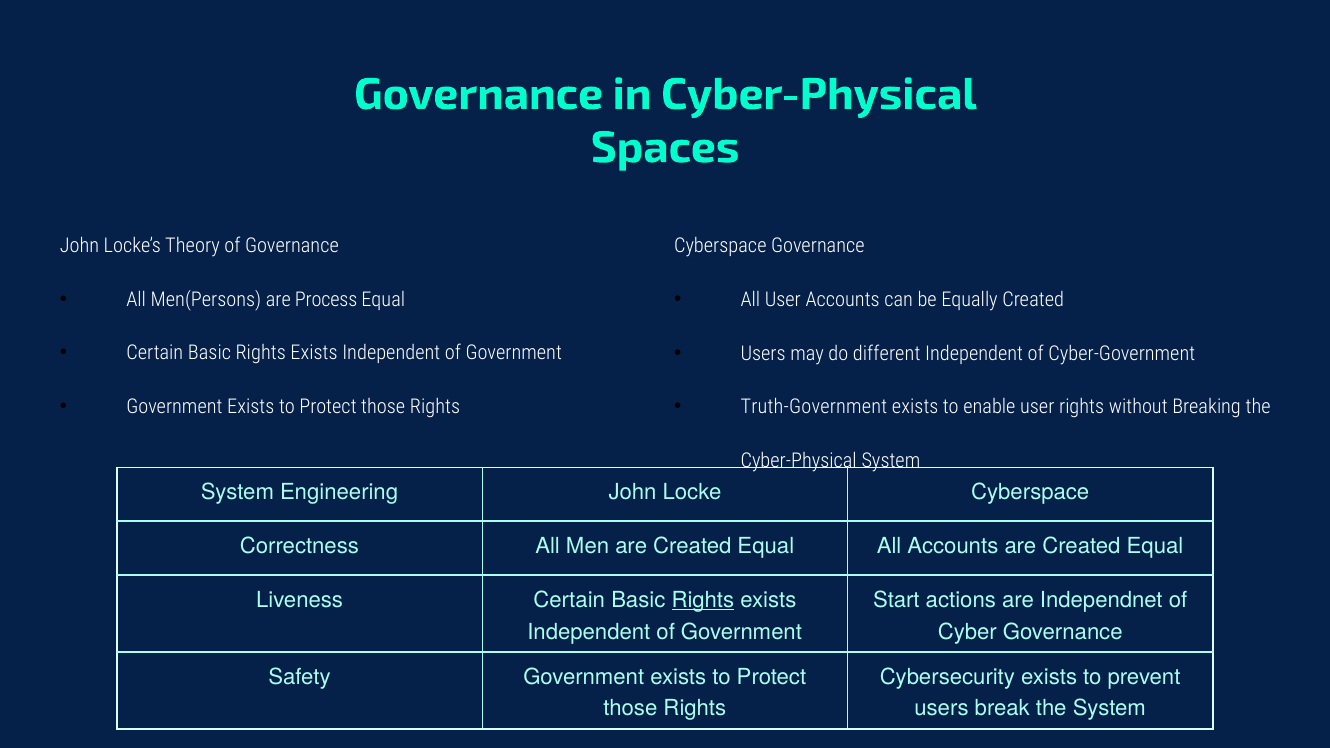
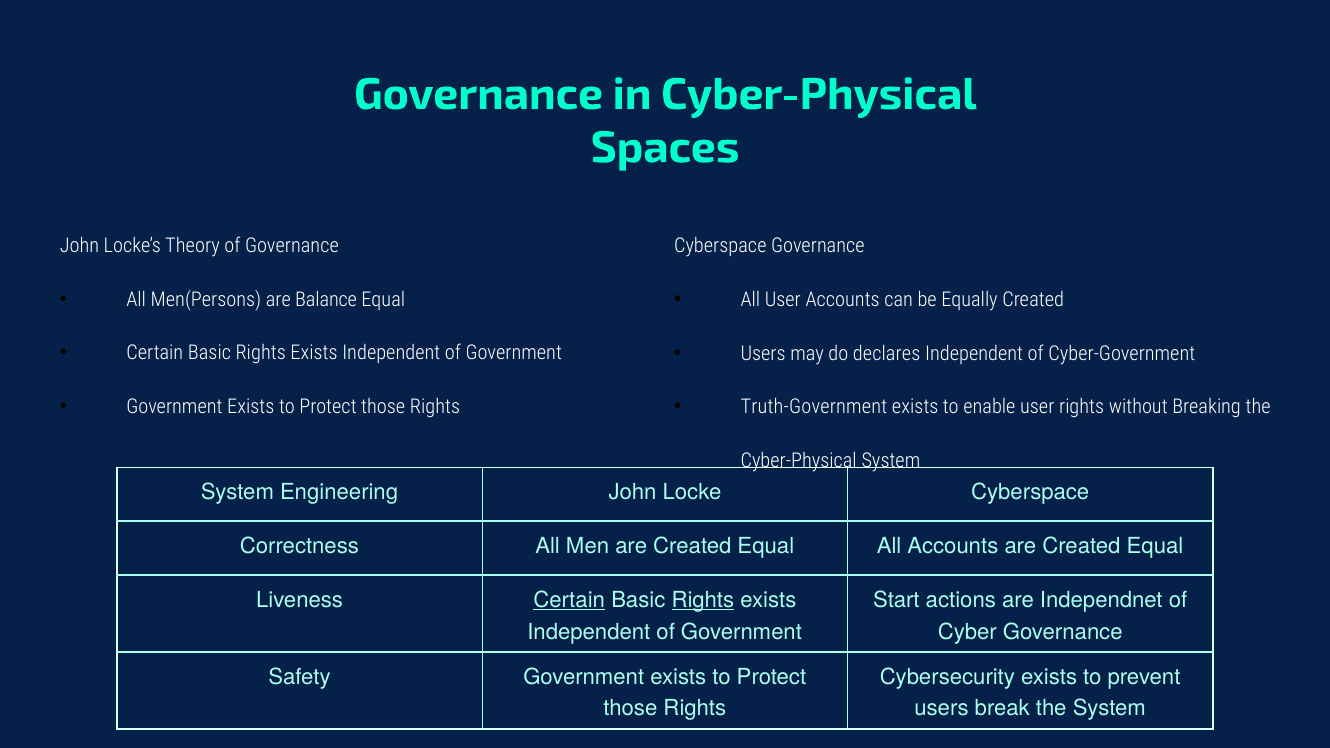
Process: Process -> Balance
different: different -> declares
Certain at (569, 600) underline: none -> present
